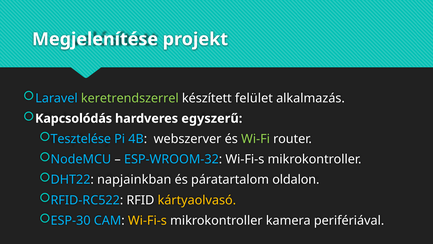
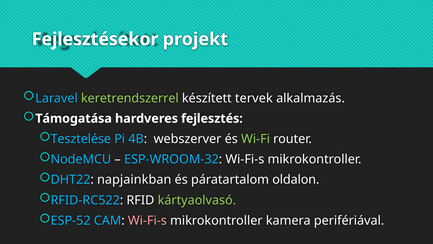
Megjelenítése: Megjelenítése -> Fejlesztésekor
felület: felület -> tervek
Kapcsolódás: Kapcsolódás -> Támogatása
egyszerű: egyszerű -> fejlesztés
kártyaolvasó colour: yellow -> light green
ESP-30: ESP-30 -> ESP-52
Wi-Fi-s at (147, 220) colour: yellow -> pink
